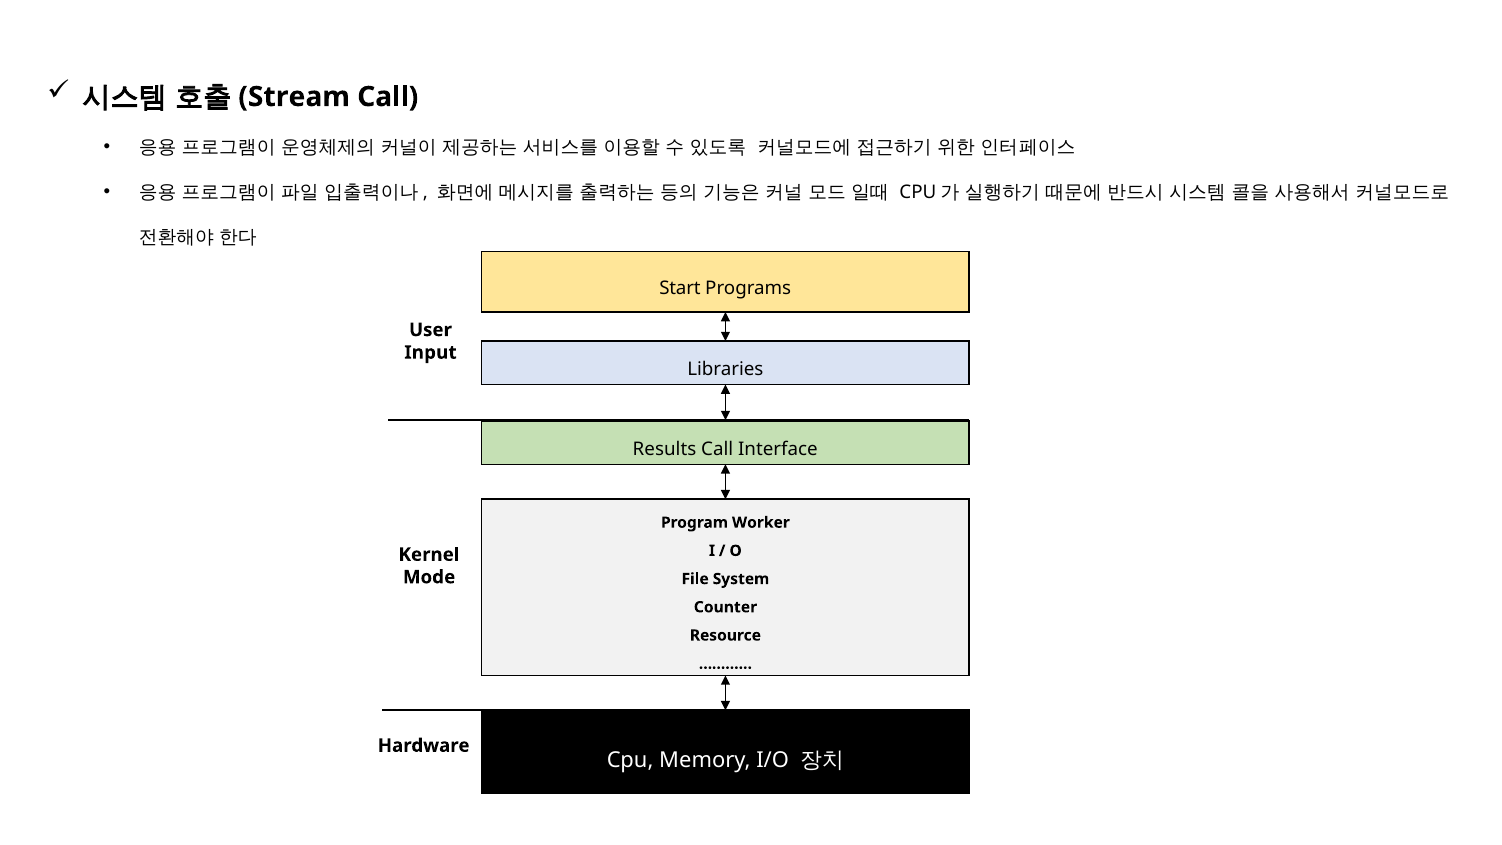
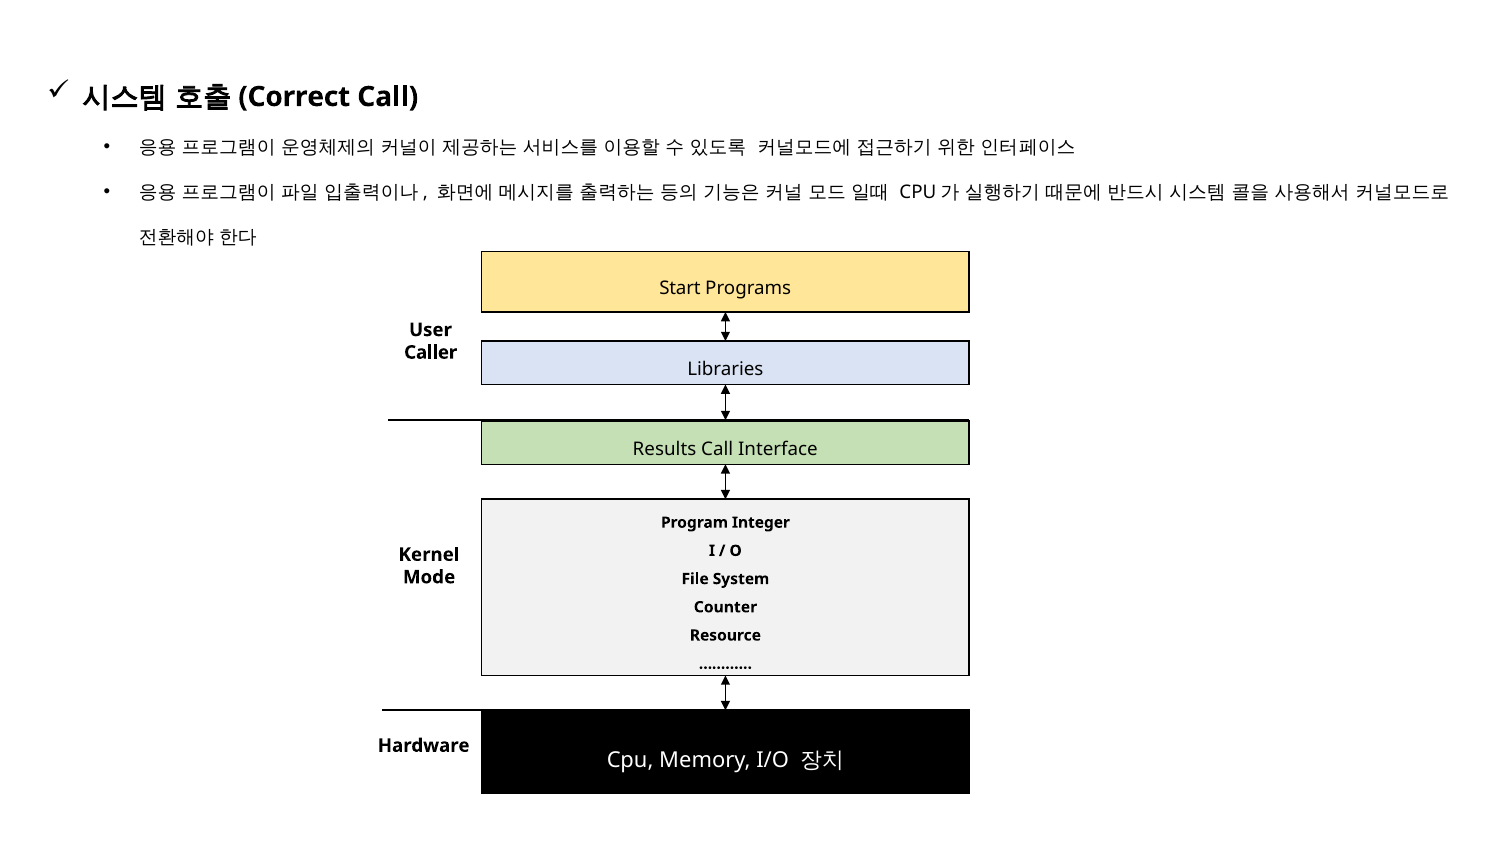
Stream: Stream -> Correct
Input: Input -> Caller
Worker: Worker -> Integer
